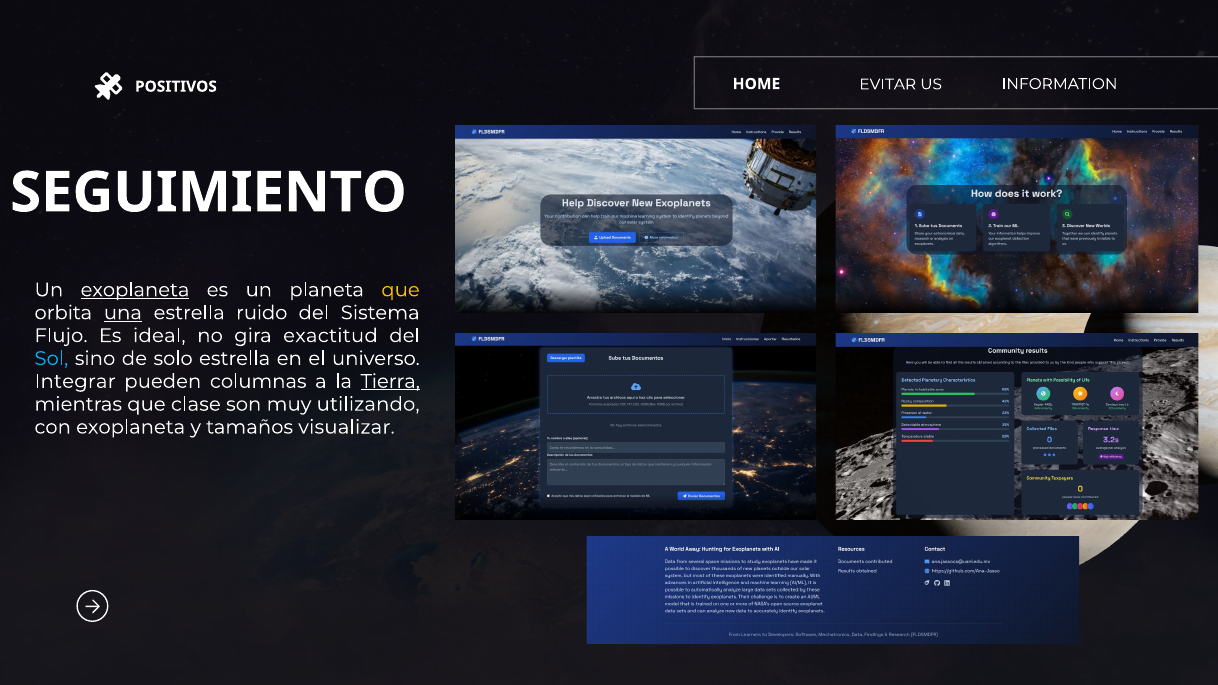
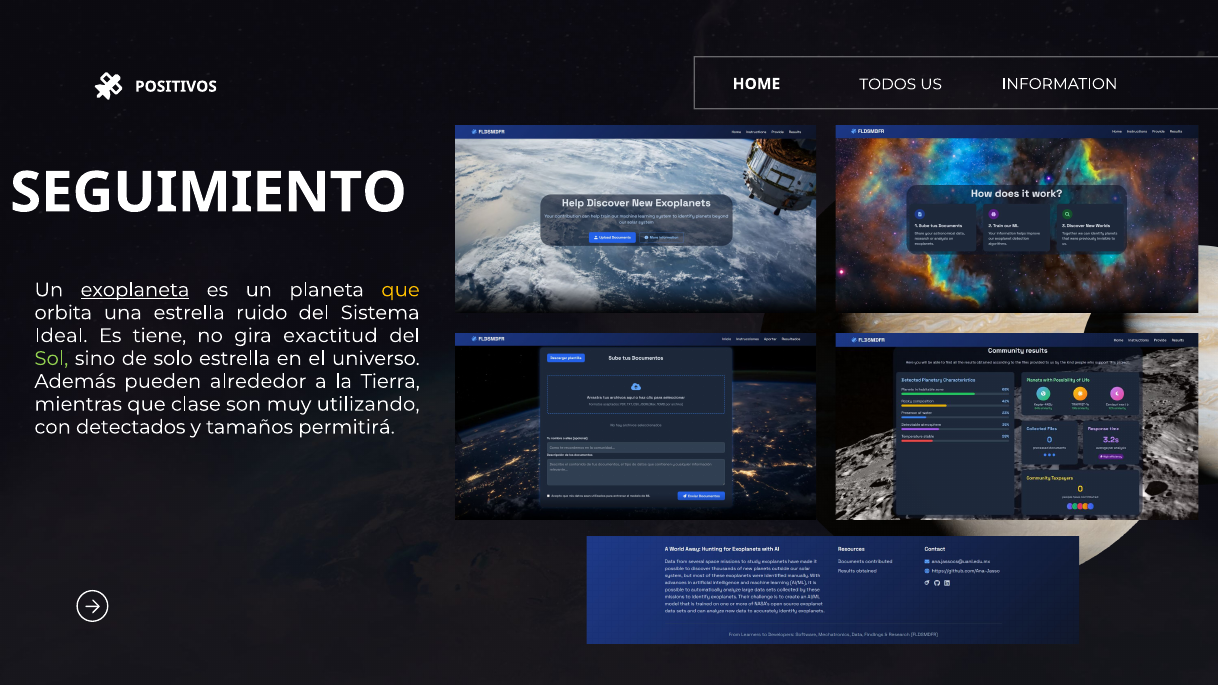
EVITAR: EVITAR -> TODOS
una underline: present -> none
Flujo: Flujo -> Ideal
ideal: ideal -> tiene
Sol colour: light blue -> light green
Integrar: Integrar -> Además
columnas: columnas -> alrededor
Tierra underline: present -> none
con exoplaneta: exoplaneta -> detectados
visualizar: visualizar -> permitirá
